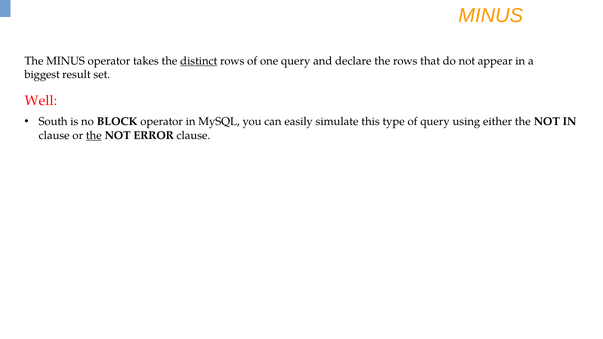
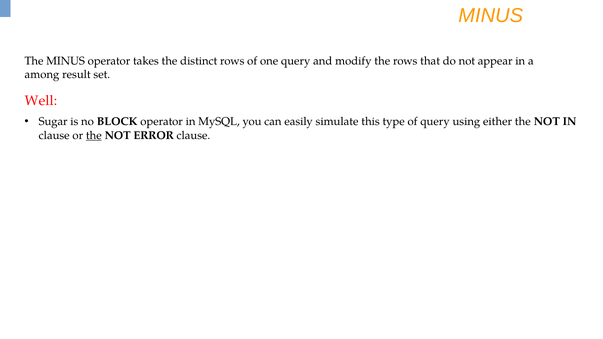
distinct underline: present -> none
declare: declare -> modify
biggest: biggest -> among
South: South -> Sugar
